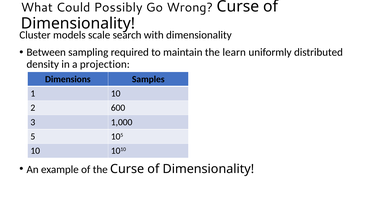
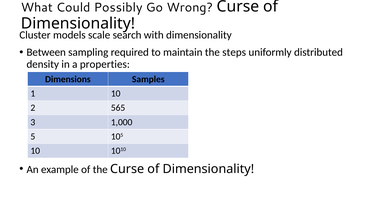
learn: learn -> steps
projection: projection -> properties
600: 600 -> 565
